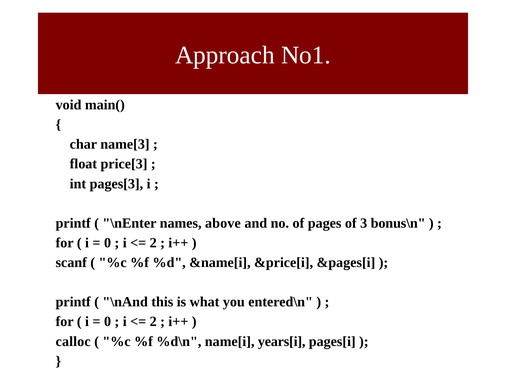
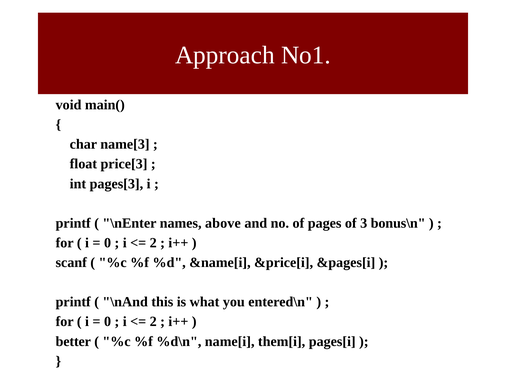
calloc: calloc -> better
years[i: years[i -> them[i
